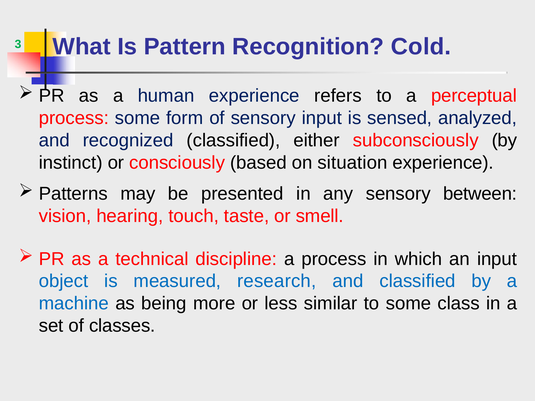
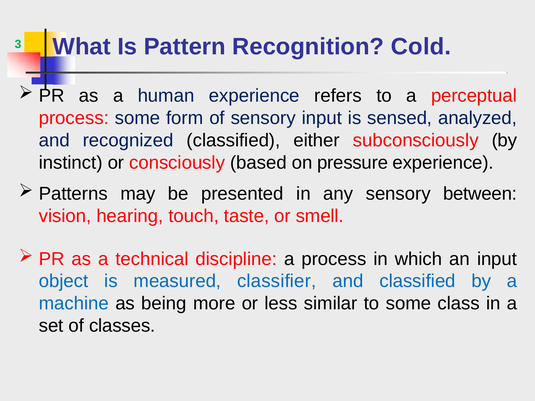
situation: situation -> pressure
research: research -> classifier
